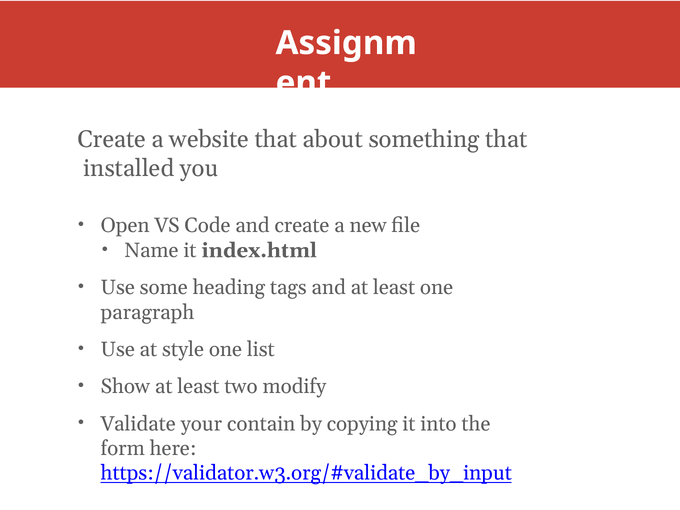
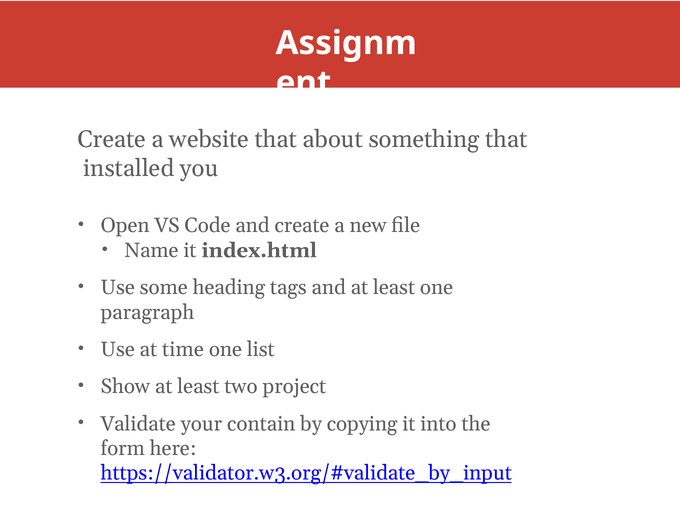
style: style -> time
modify: modify -> project
